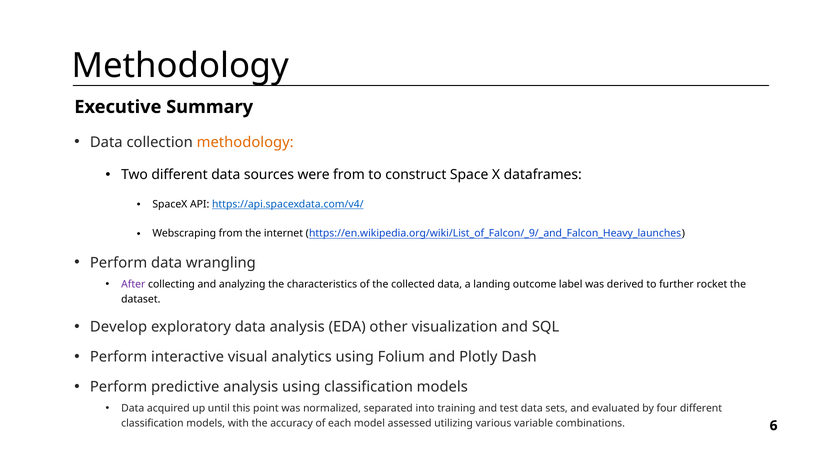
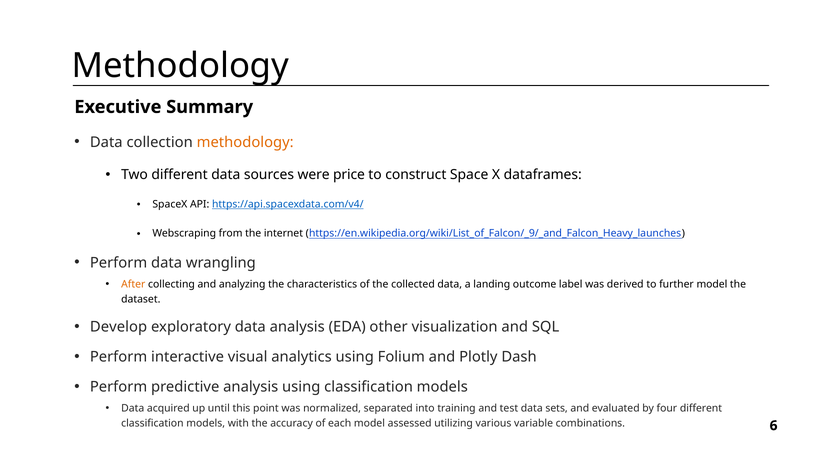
were from: from -> price
After colour: purple -> orange
further rocket: rocket -> model
